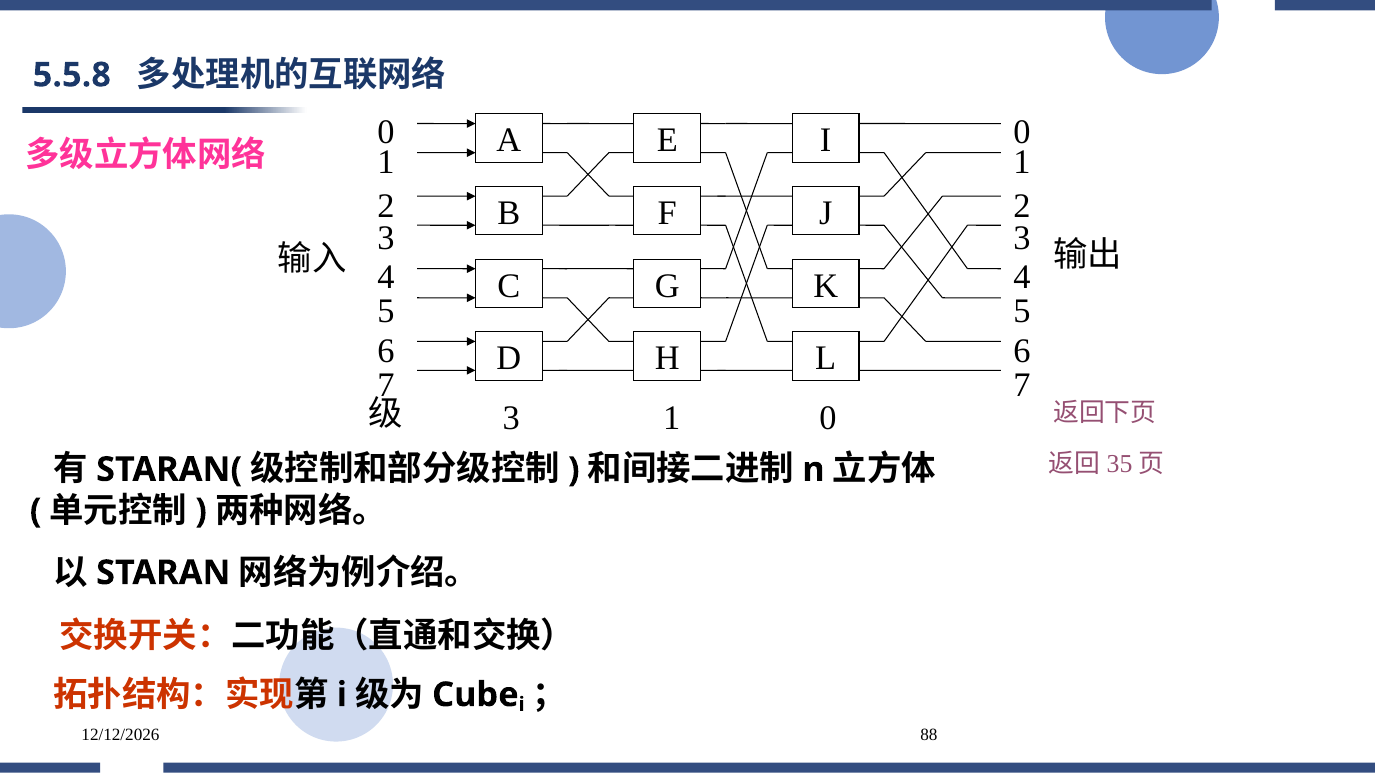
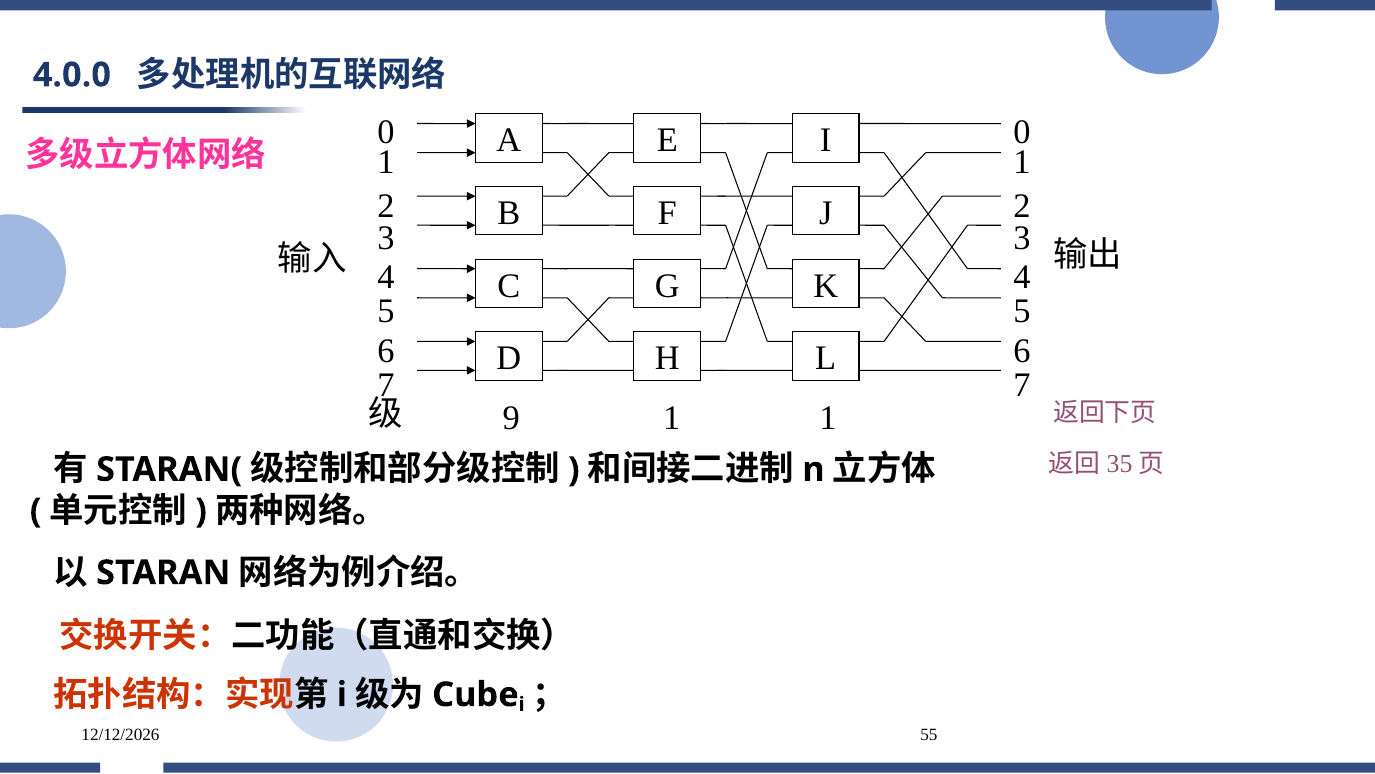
5.5.8: 5.5.8 -> 4.0.0
3 at (511, 418): 3 -> 9
1 0: 0 -> 1
88: 88 -> 55
